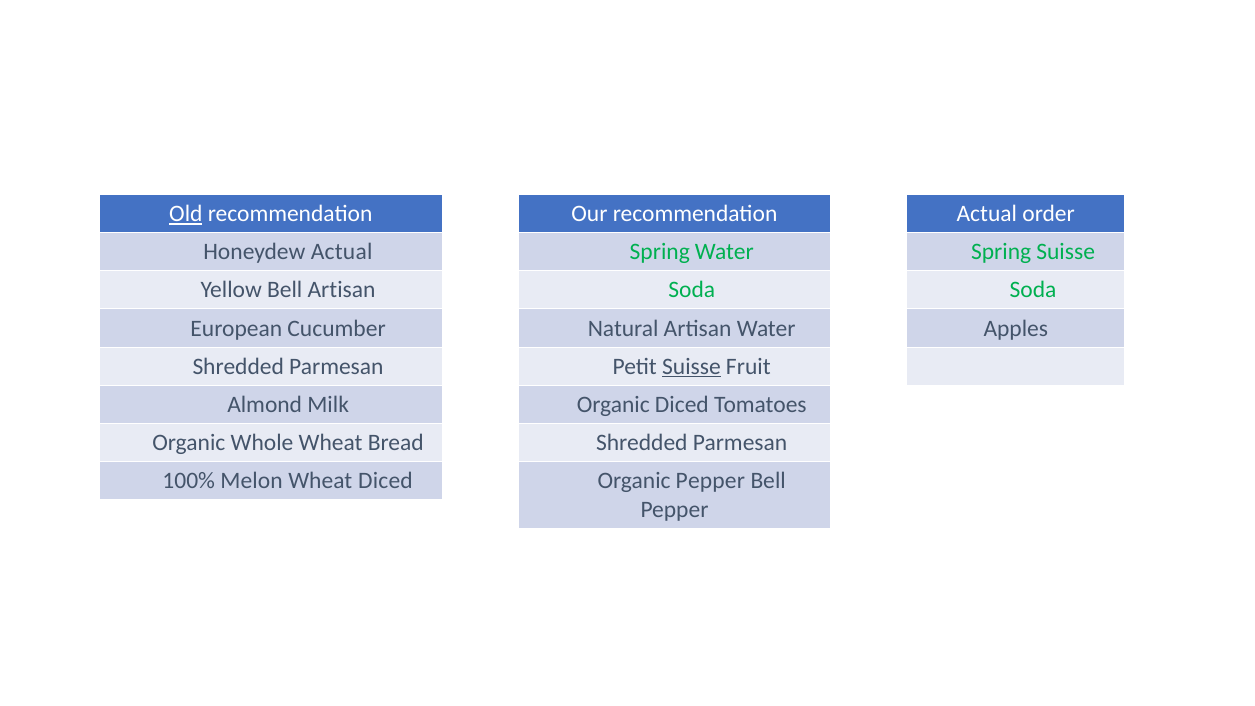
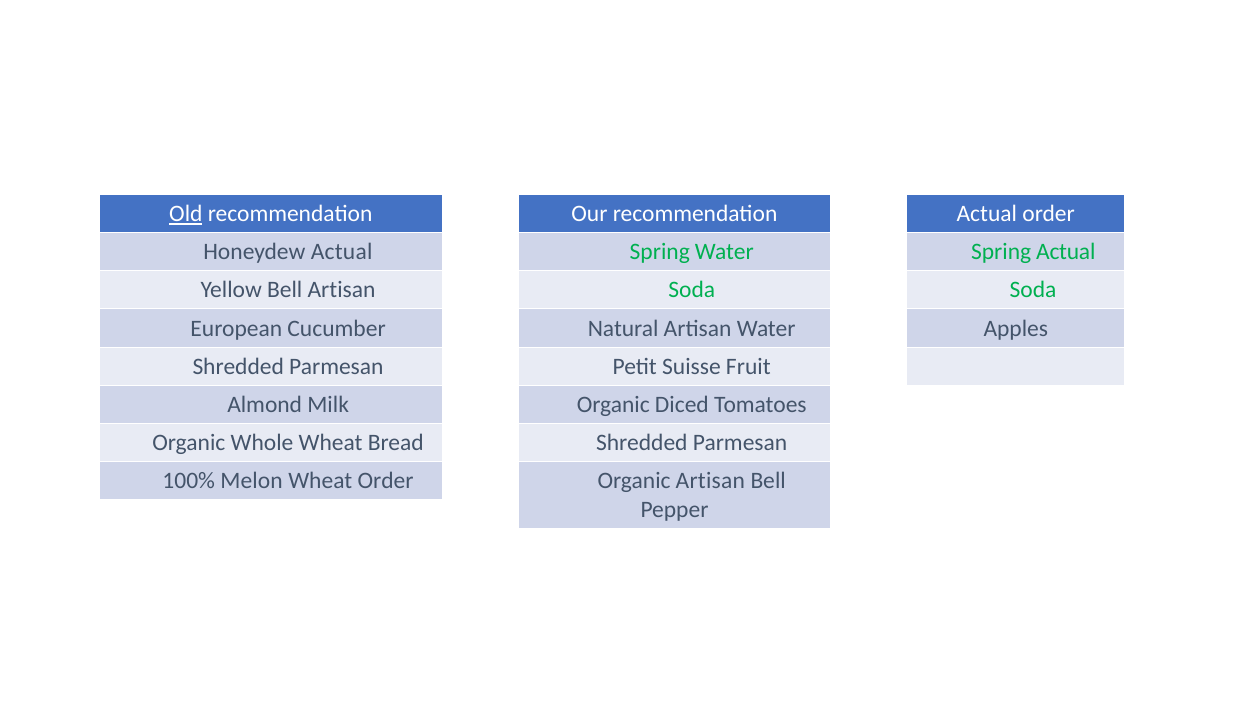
Suisse at (1066, 252): Suisse -> Actual
Suisse at (691, 366) underline: present -> none
Wheat Diced: Diced -> Order
Pepper at (710, 481): Pepper -> Artisan
